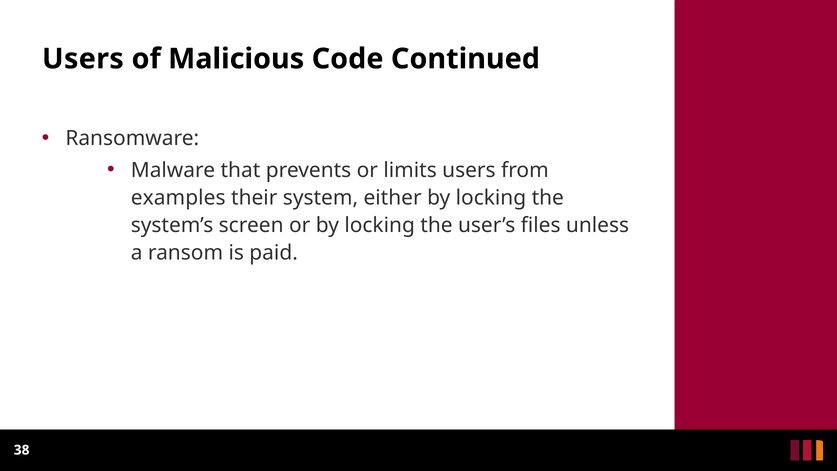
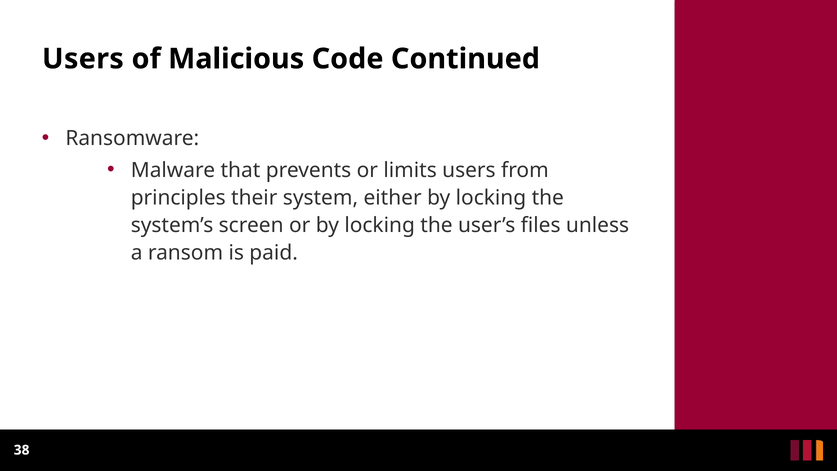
examples: examples -> principles
